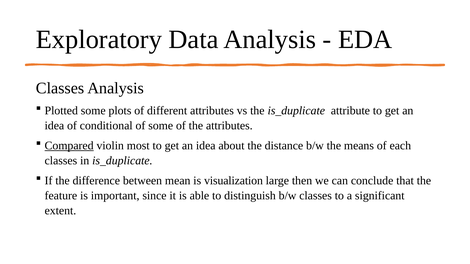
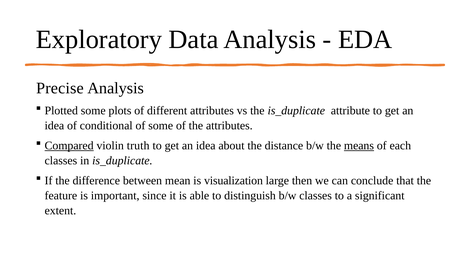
Classes at (60, 88): Classes -> Precise
most: most -> truth
means underline: none -> present
